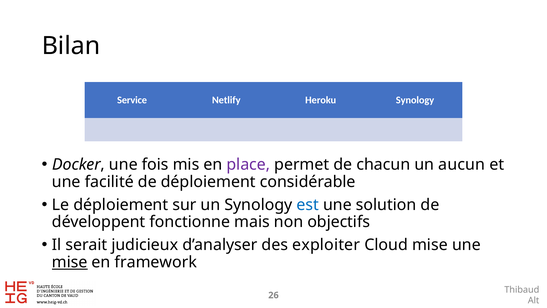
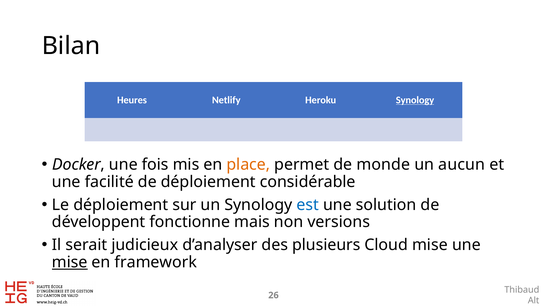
Service: Service -> Heures
Synology at (415, 100) underline: none -> present
place colour: purple -> orange
chacun: chacun -> monde
objectifs: objectifs -> versions
exploiter: exploiter -> plusieurs
